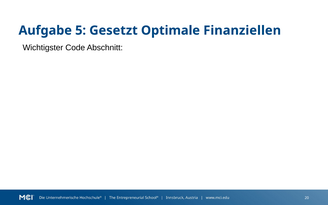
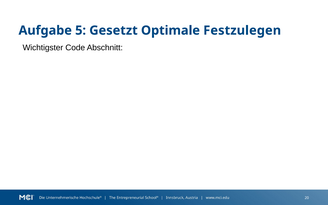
Finanziellen: Finanziellen -> Festzulegen
